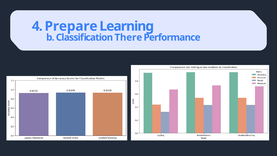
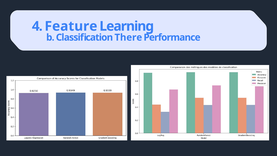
Prepare: Prepare -> Feature
